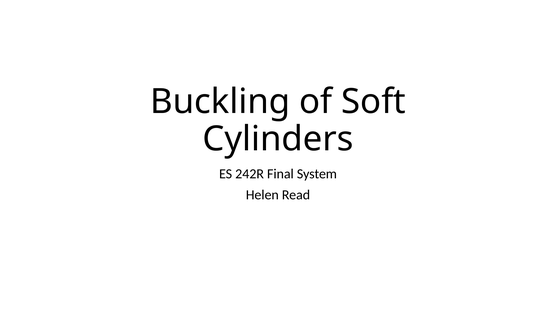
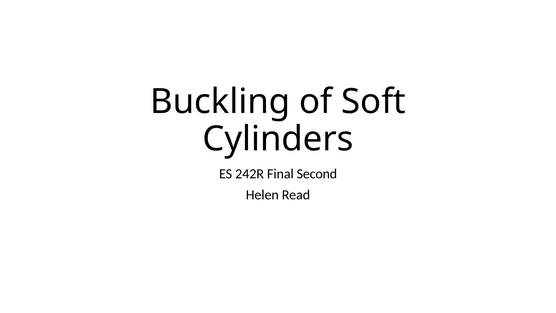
System: System -> Second
